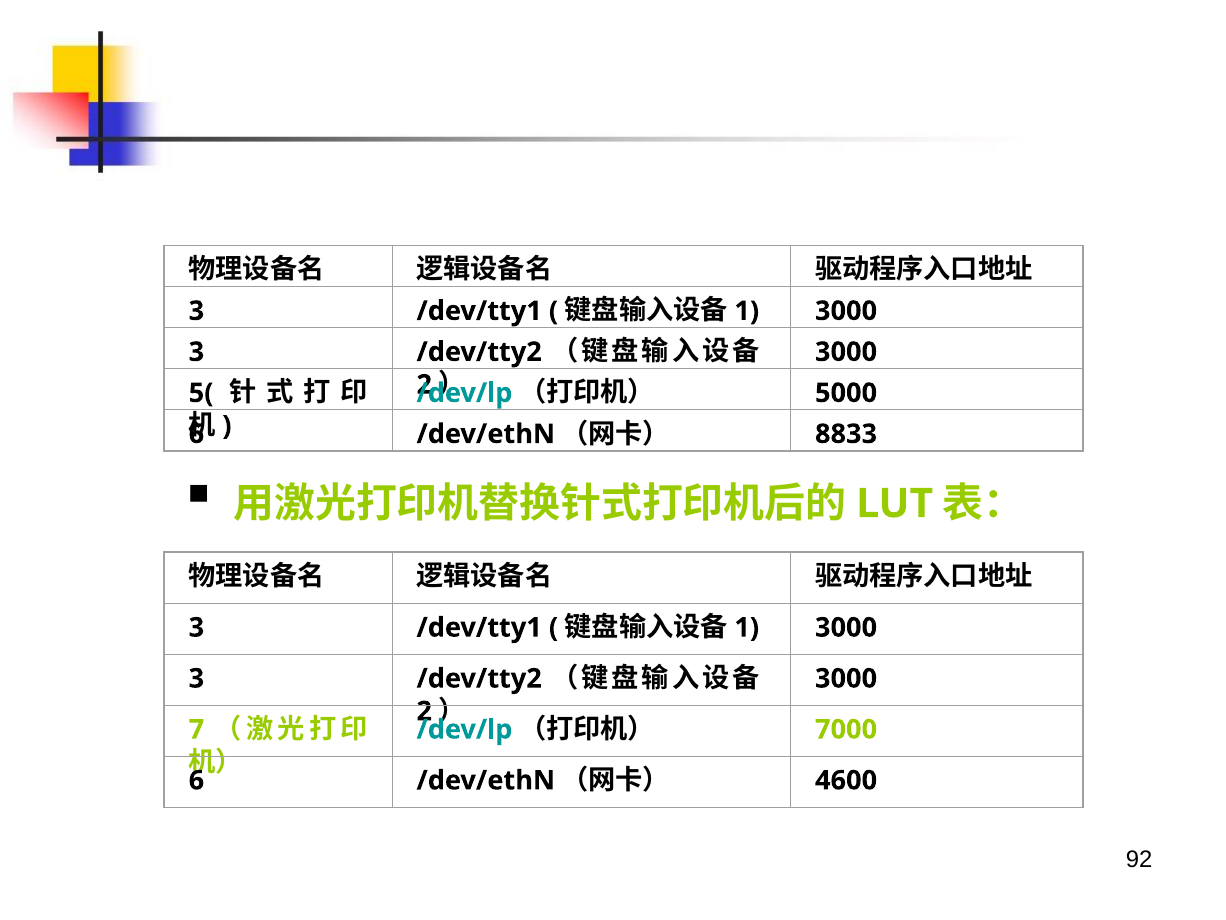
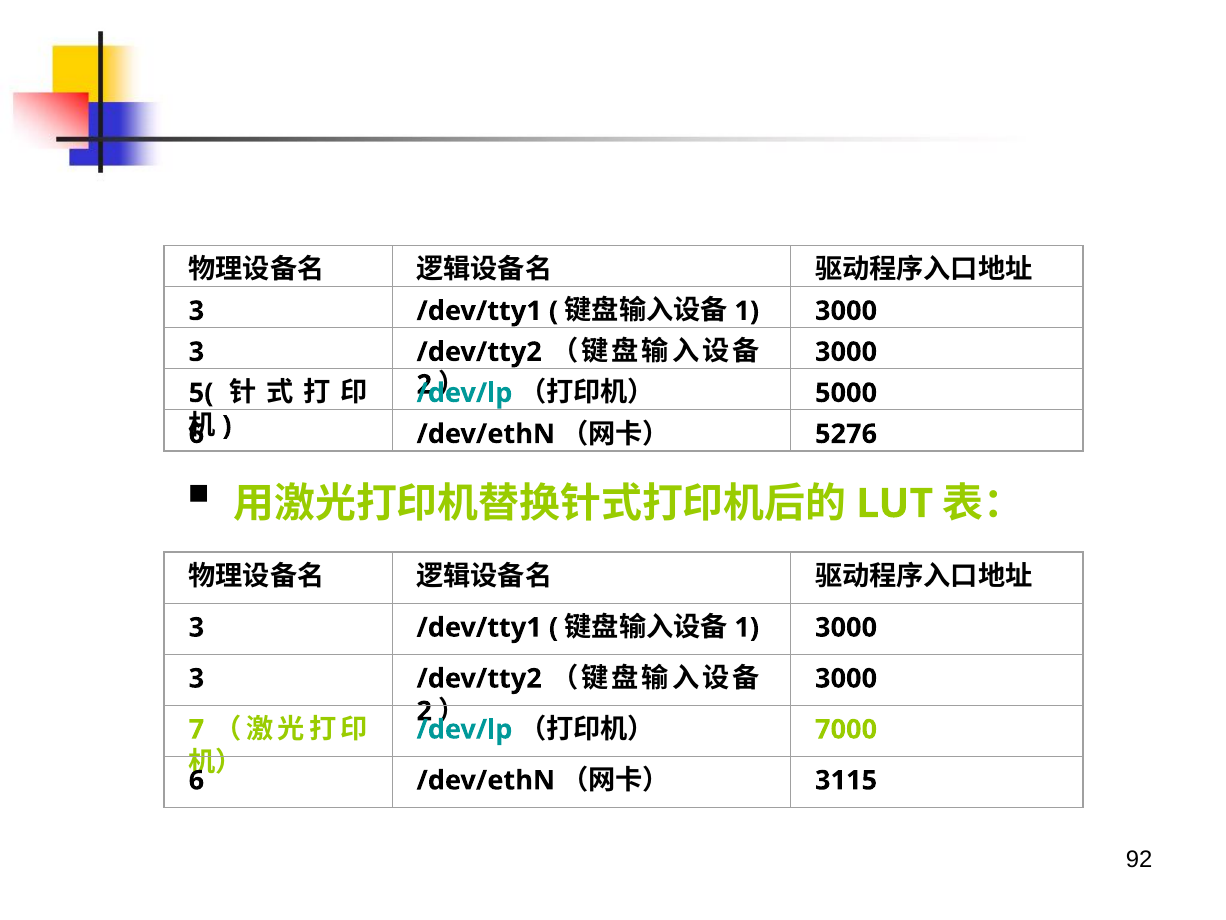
8833: 8833 -> 5276
4600: 4600 -> 3115
